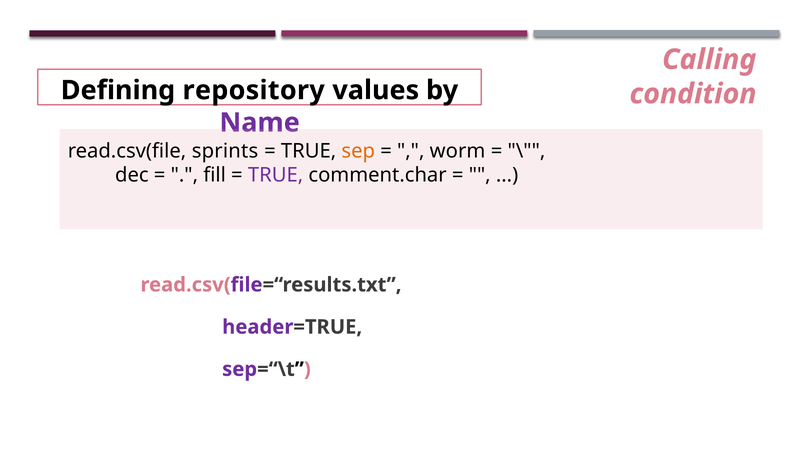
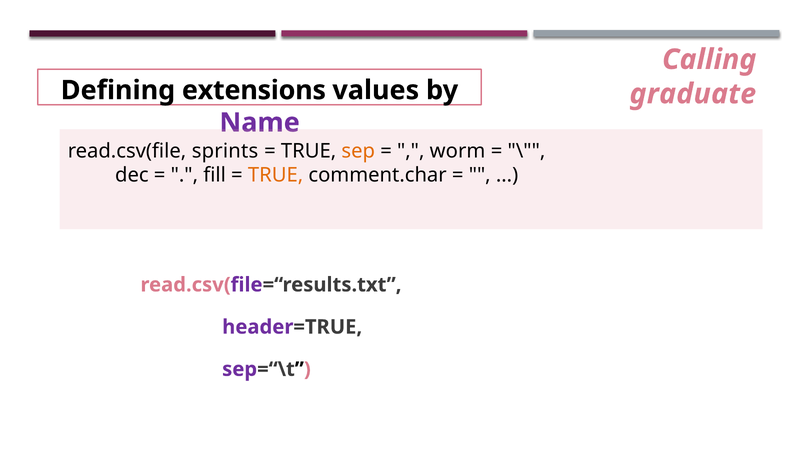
repository: repository -> extensions
condition: condition -> graduate
TRUE at (276, 175) colour: purple -> orange
